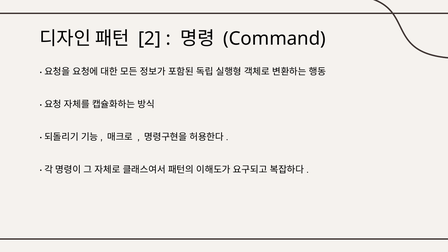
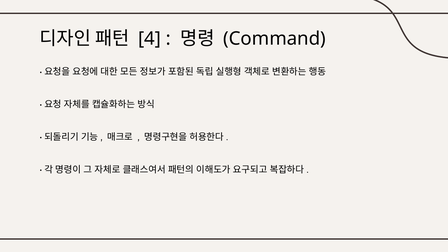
2: 2 -> 4
